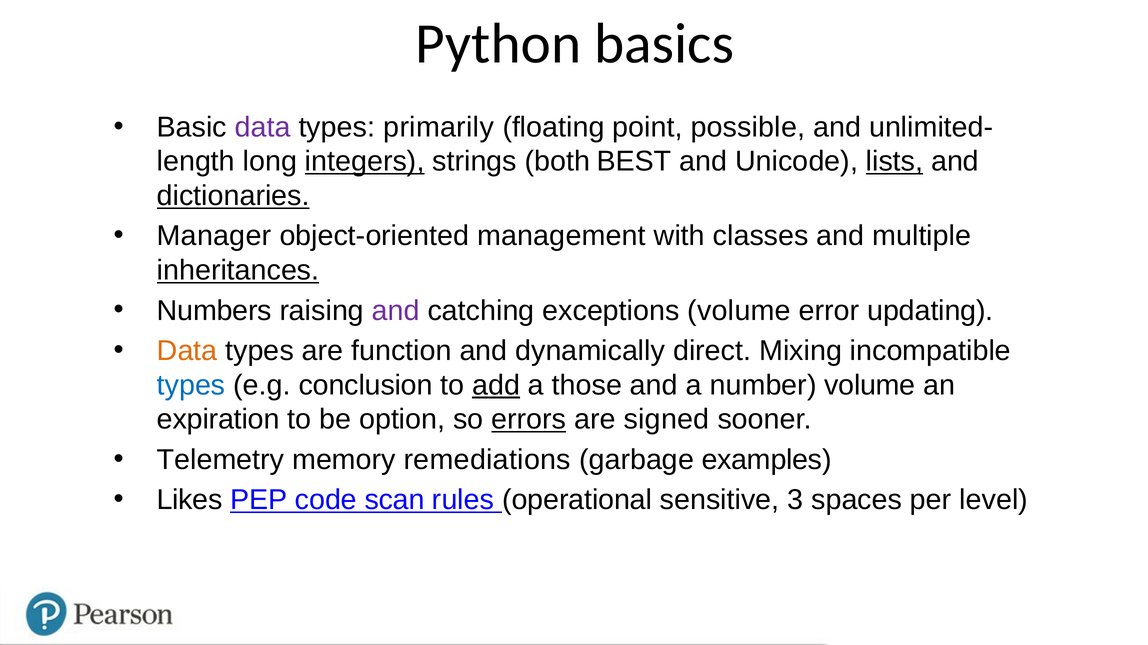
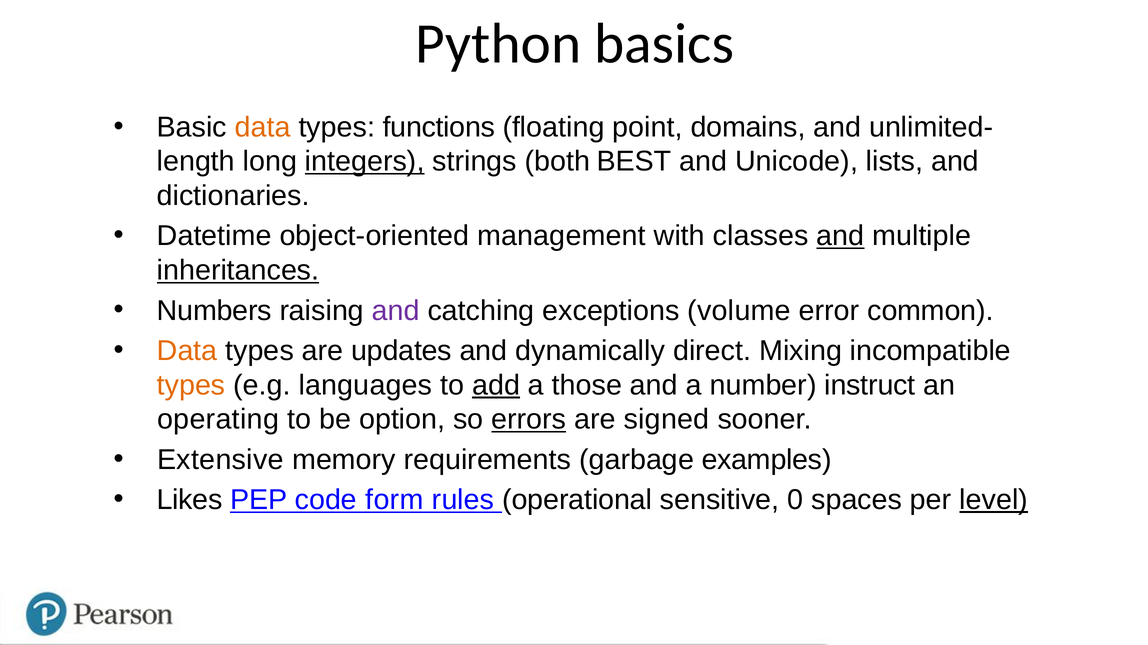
data at (263, 127) colour: purple -> orange
primarily: primarily -> functions
possible: possible -> domains
lists underline: present -> none
dictionaries underline: present -> none
Manager: Manager -> Datetime
and at (840, 236) underline: none -> present
updating: updating -> common
function: function -> updates
types at (191, 386) colour: blue -> orange
conclusion: conclusion -> languages
number volume: volume -> instruct
expiration: expiration -> operating
Telemetry: Telemetry -> Extensive
remediations: remediations -> requirements
scan: scan -> form
3: 3 -> 0
level underline: none -> present
